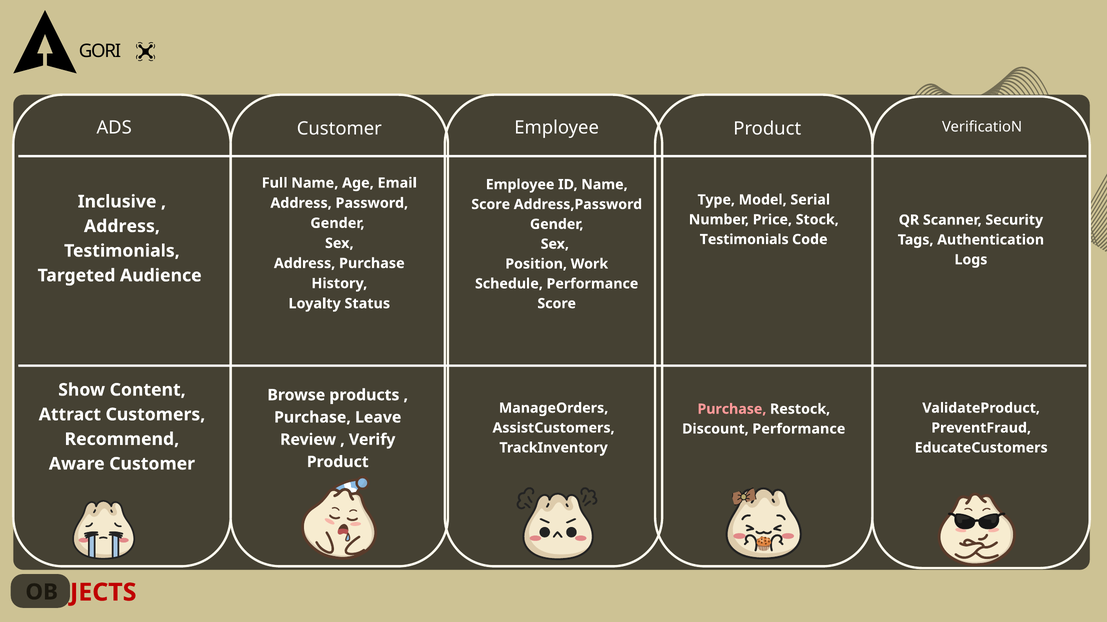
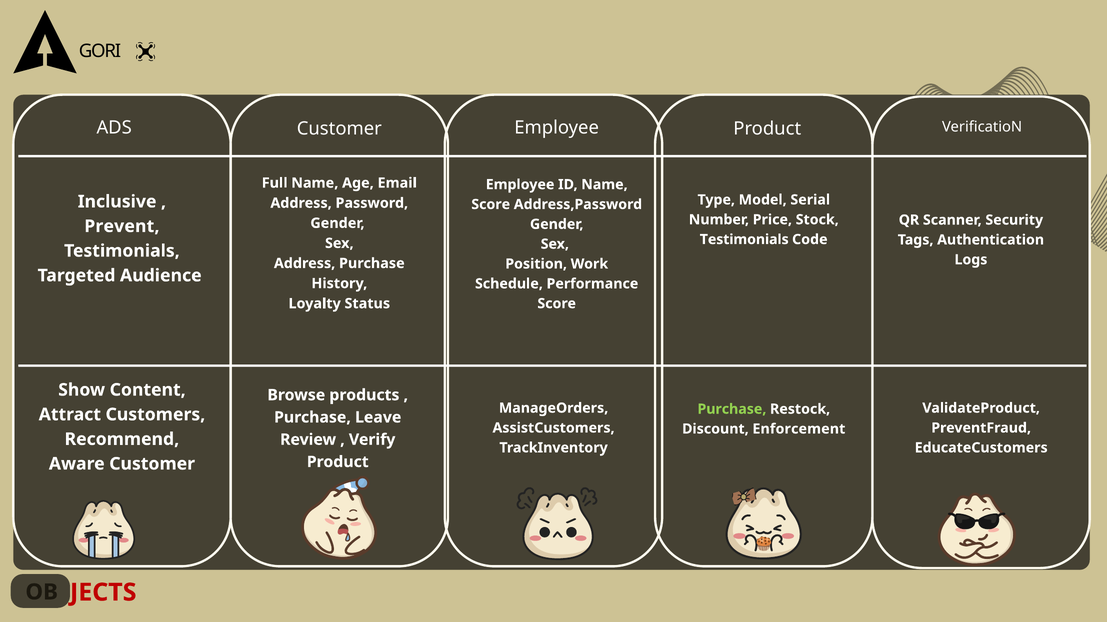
Address at (122, 227): Address -> Prevent
Purchase at (732, 410) colour: pink -> light green
Discount Performance: Performance -> Enforcement
